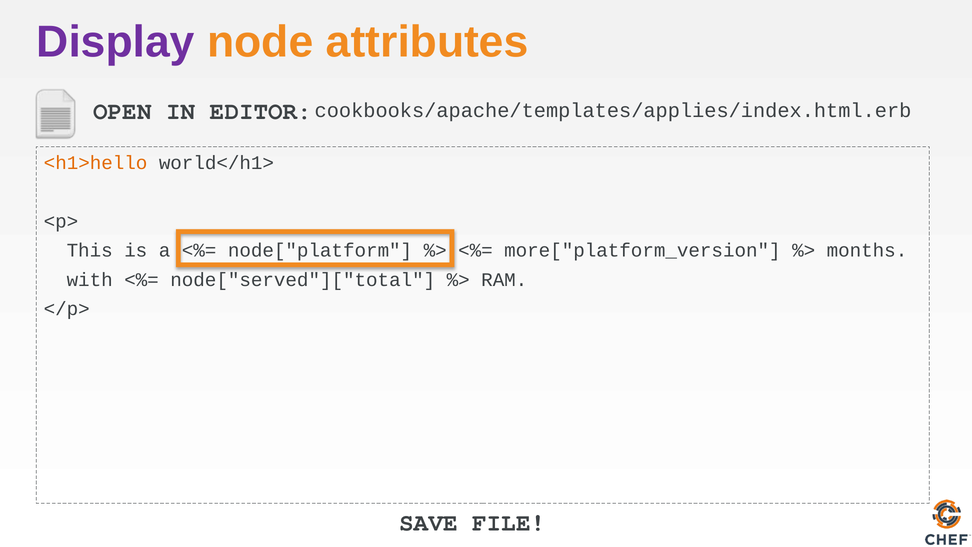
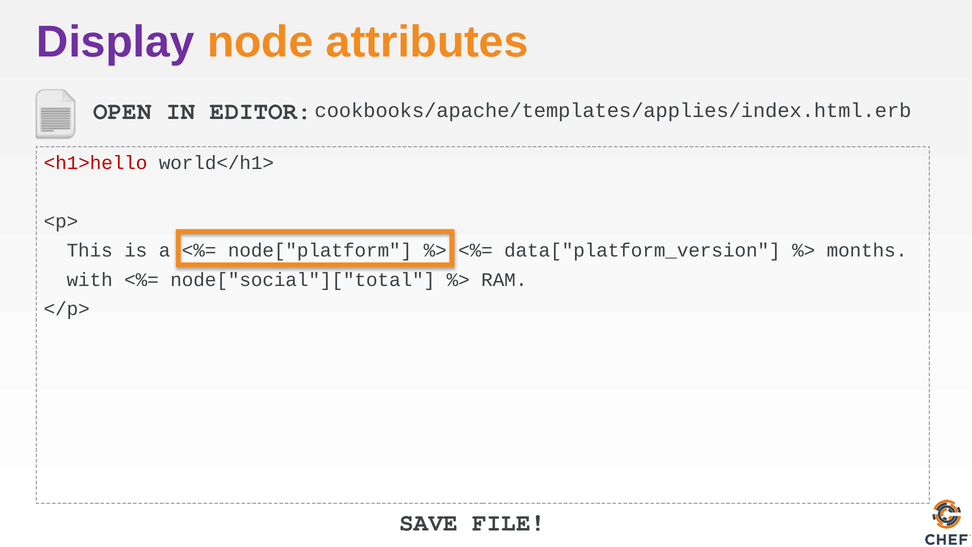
<h1>hello colour: orange -> red
more["platform_version: more["platform_version -> data["platform_version
node["served"]["total: node["served"]["total -> node["social"]["total
